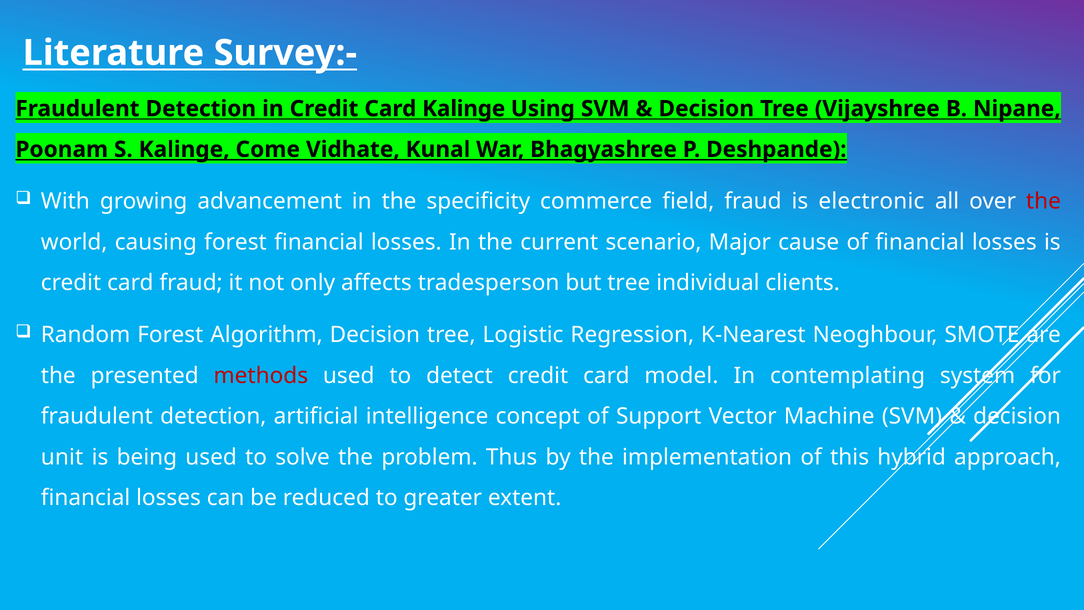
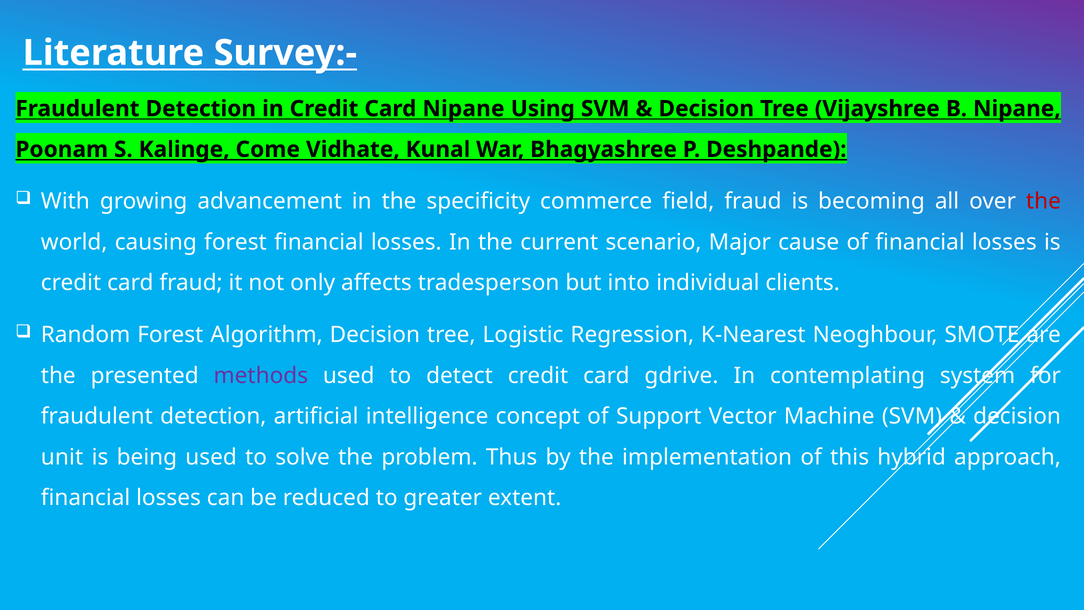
Card Kalinge: Kalinge -> Nipane
electronic: electronic -> becoming
but tree: tree -> into
methods colour: red -> purple
model: model -> gdrive
